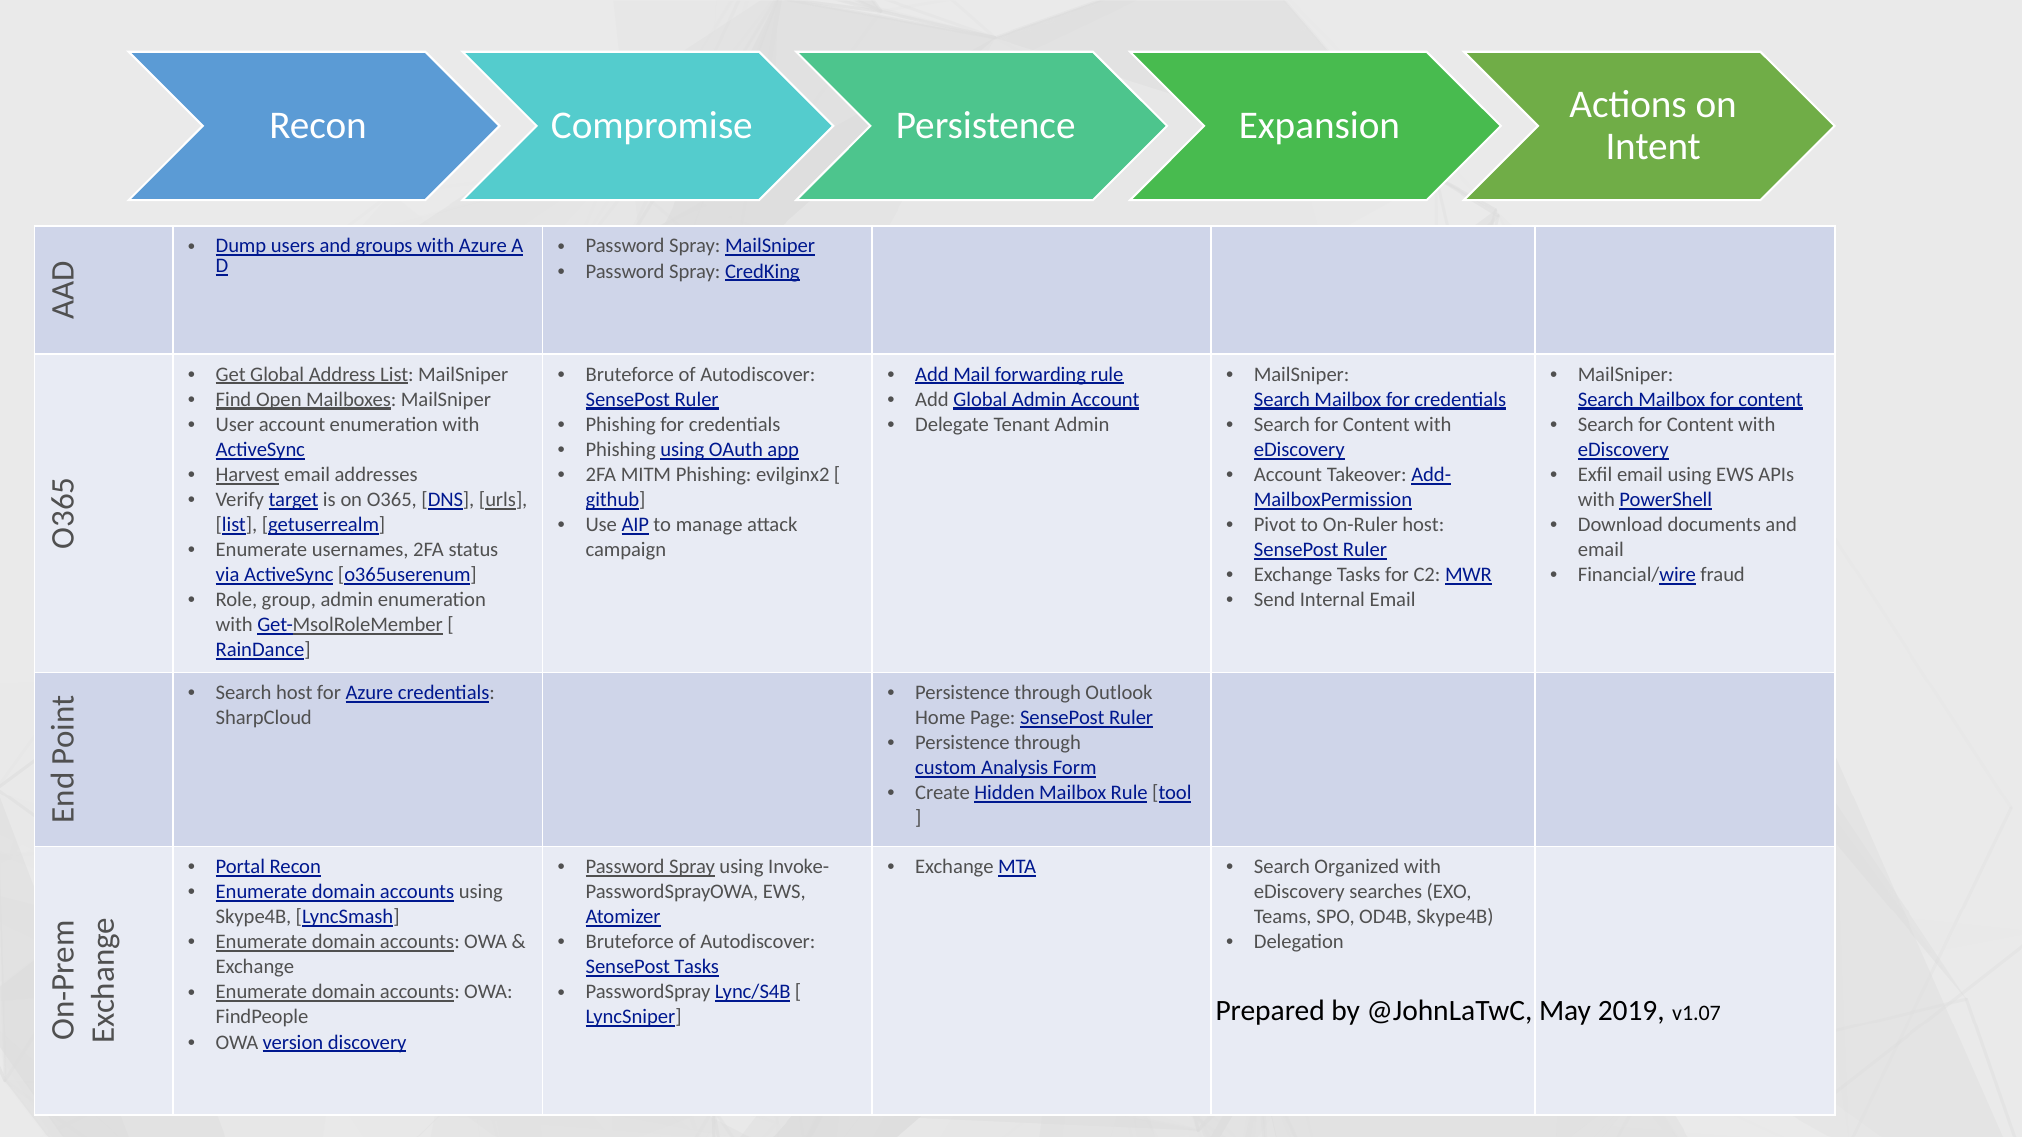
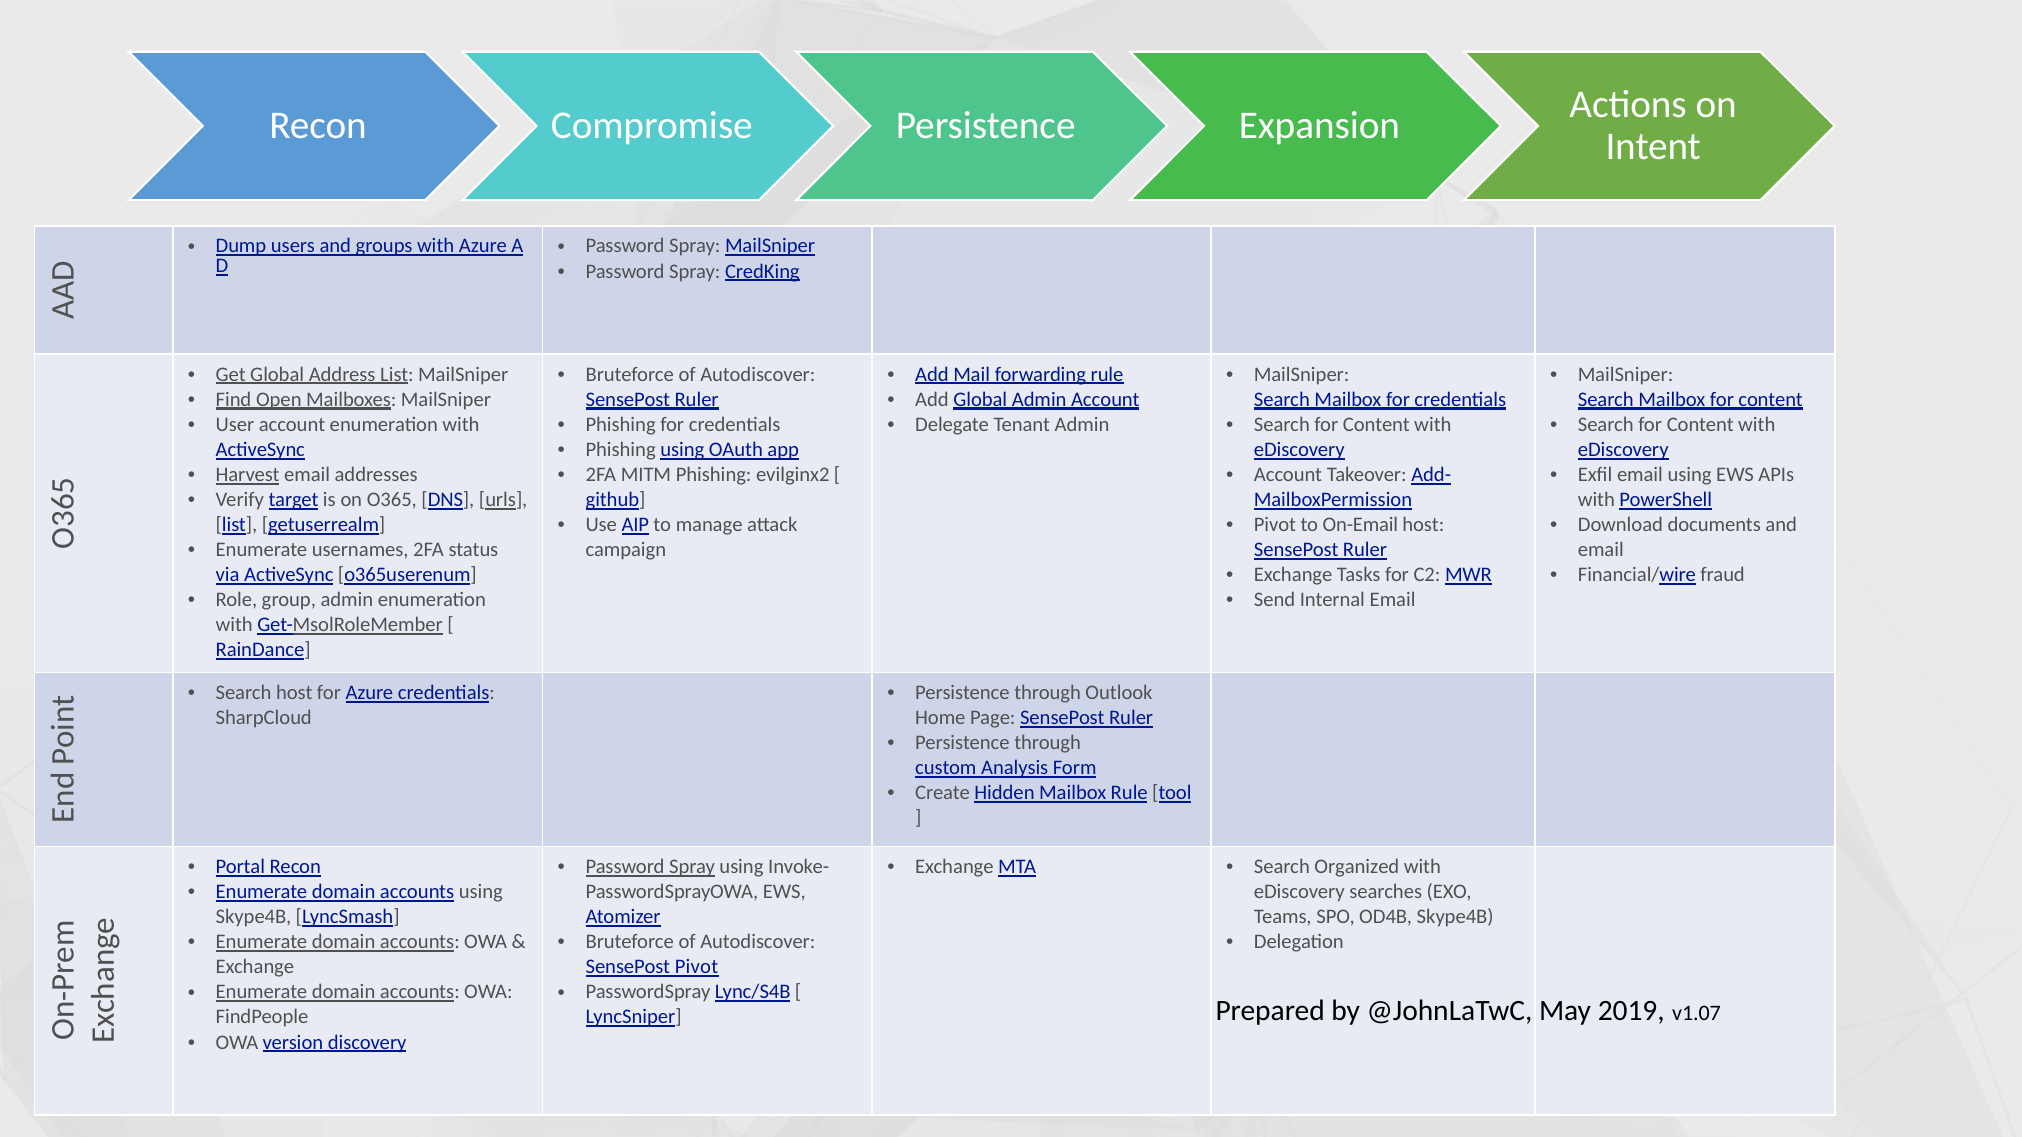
On-Ruler: On-Ruler -> On-Email
SensePost Tasks: Tasks -> Pivot
